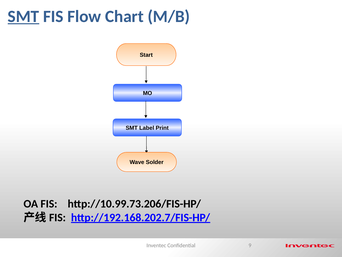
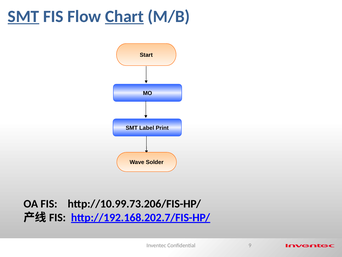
Chart underline: none -> present
